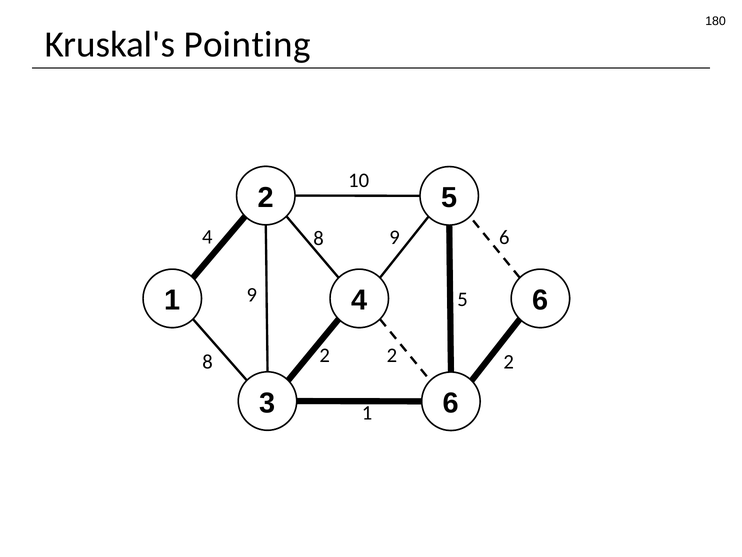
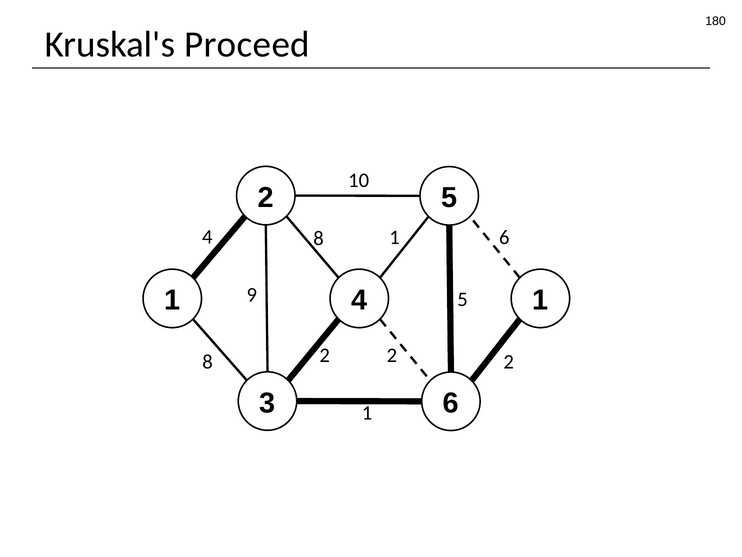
Pointing: Pointing -> Proceed
9 at (394, 237): 9 -> 1
4 6: 6 -> 1
